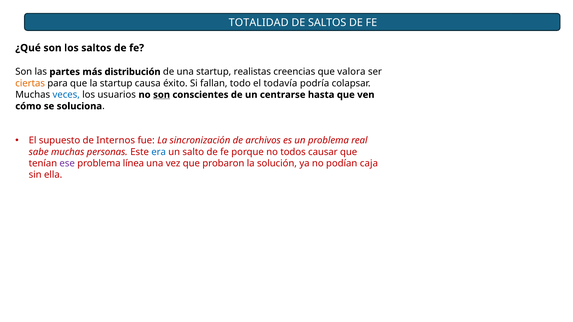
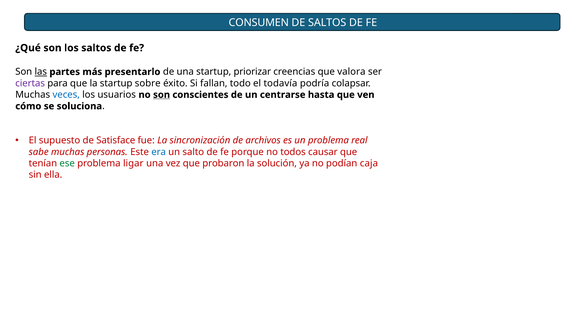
TOTALIDAD: TOTALIDAD -> CONSUMEN
las underline: none -> present
distribución: distribución -> presentarlo
realistas: realistas -> priorizar
ciertas colour: orange -> purple
causa: causa -> sobre
Internos: Internos -> Satisface
ese colour: purple -> green
línea: línea -> ligar
